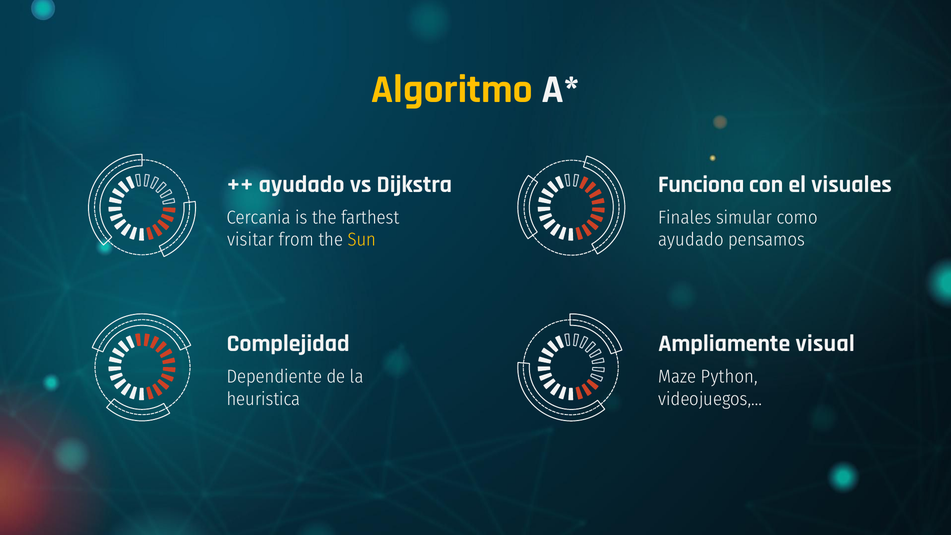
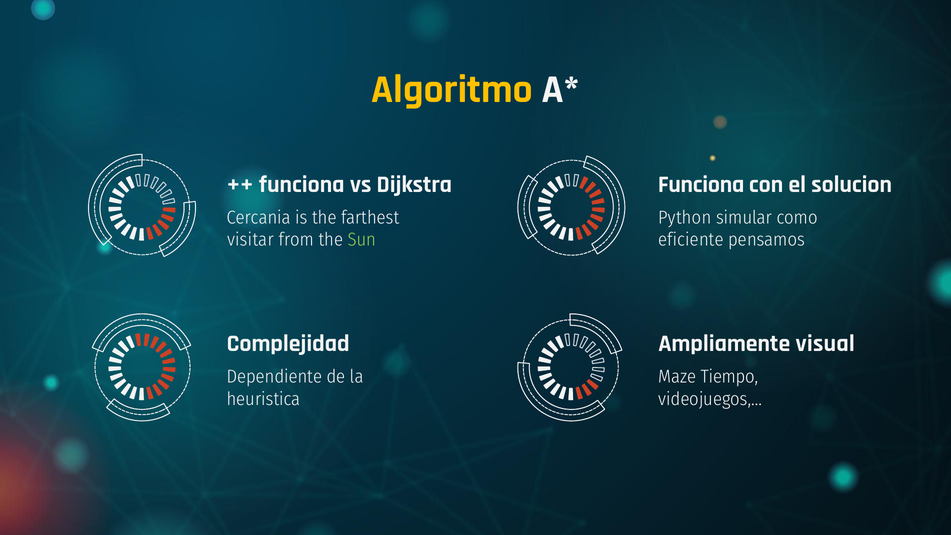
ayudado at (302, 184): ayudado -> funciona
visuales: visuales -> solucion
Finales: Finales -> Python
Sun colour: yellow -> light green
ayudado at (691, 240): ayudado -> eficiente
Python: Python -> Tiempo
